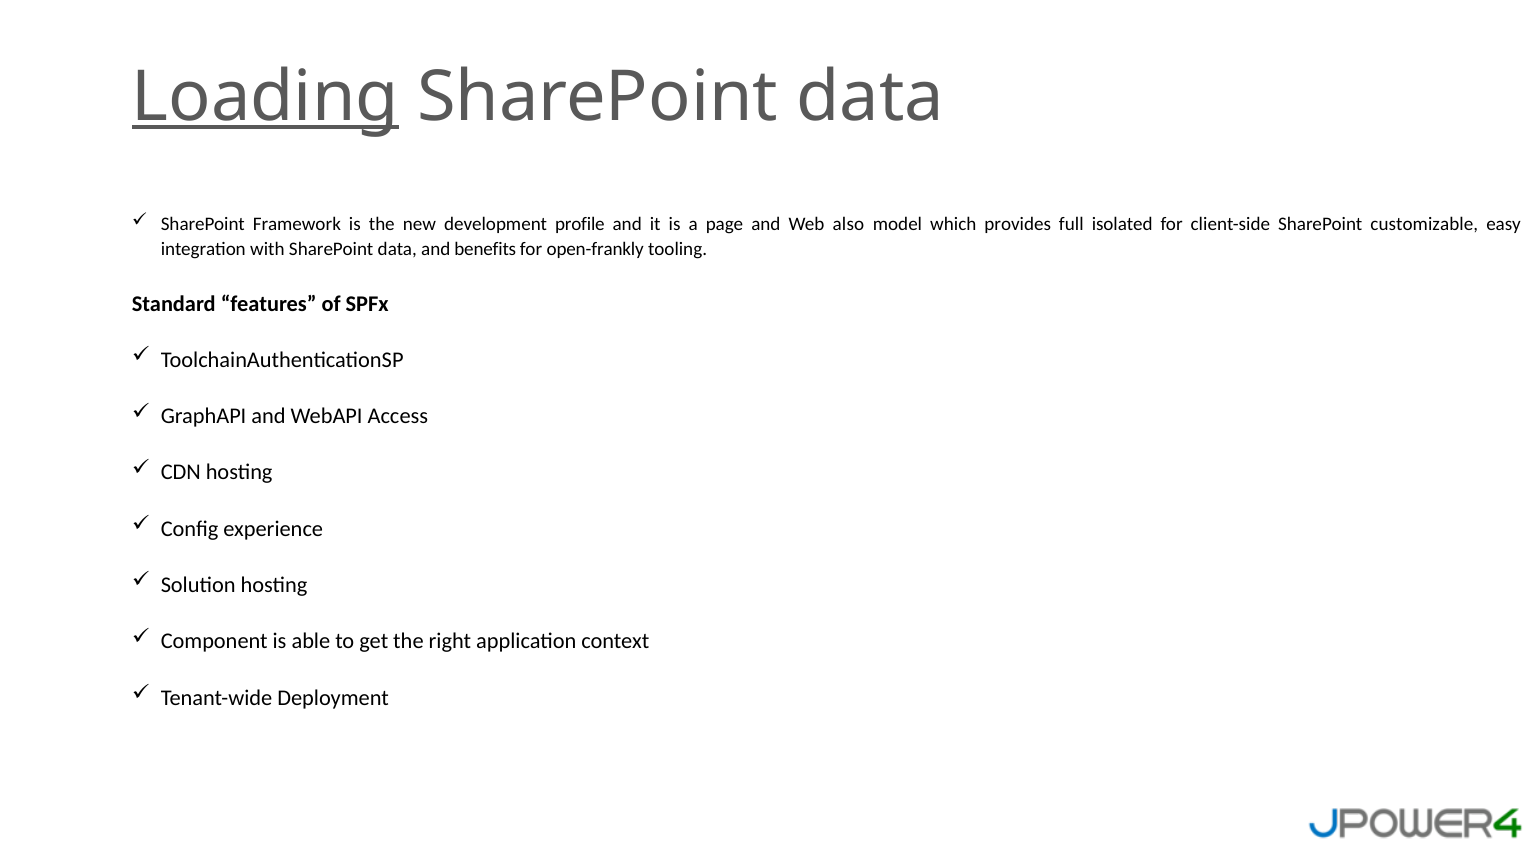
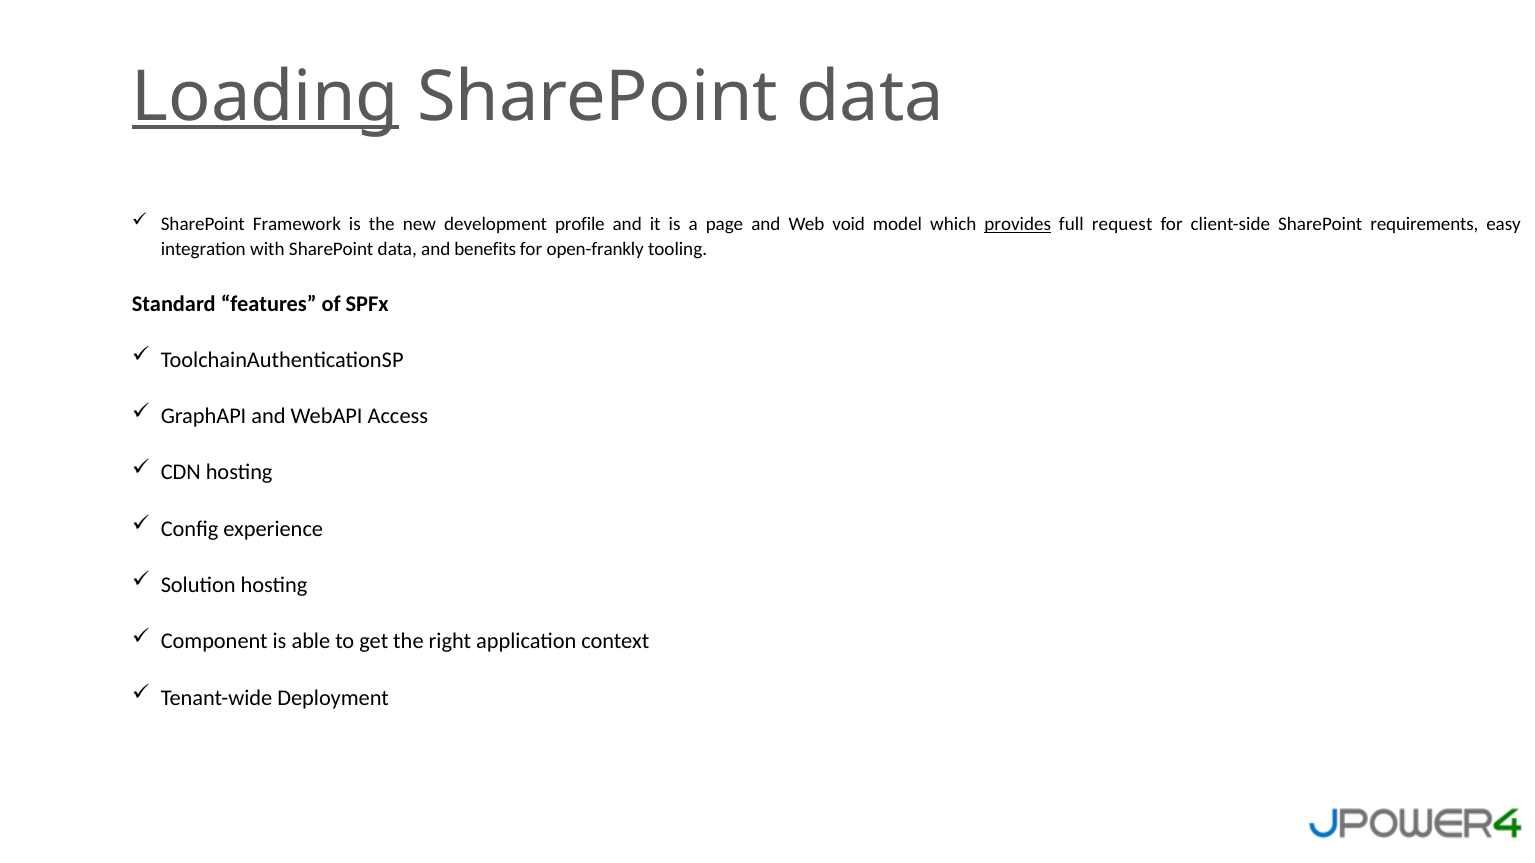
also: also -> void
provides underline: none -> present
isolated: isolated -> request
customizable: customizable -> requirements
